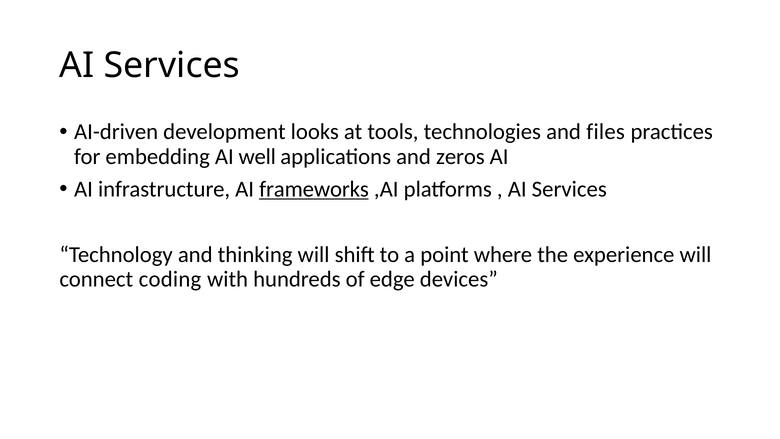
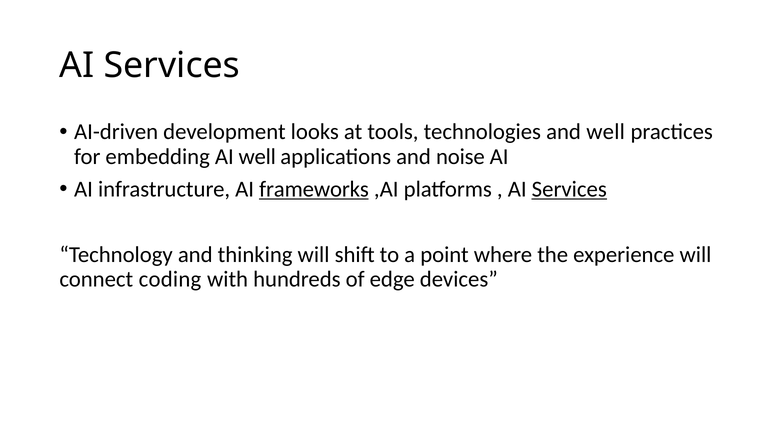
and files: files -> well
zeros: zeros -> noise
Services at (569, 189) underline: none -> present
